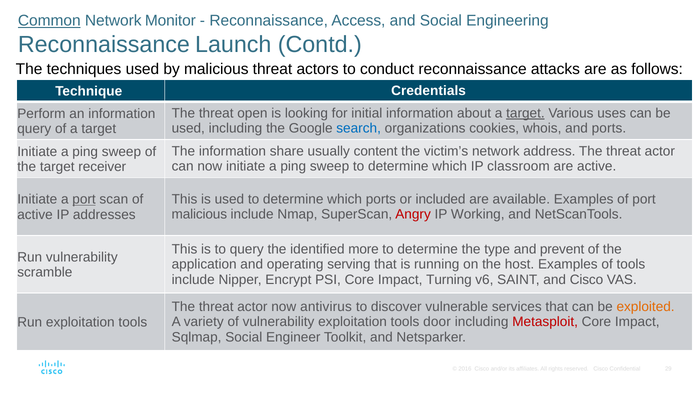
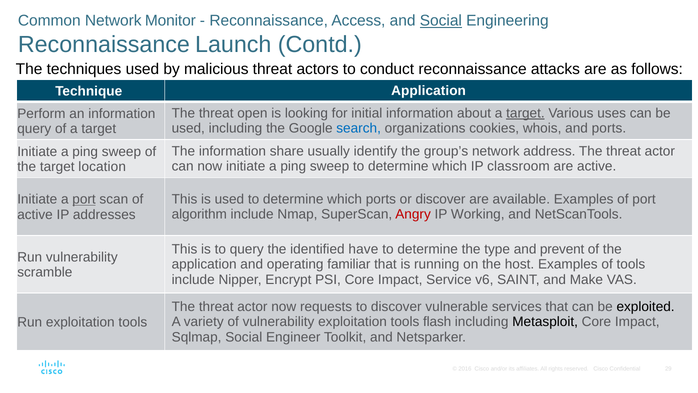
Common underline: present -> none
Social at (441, 21) underline: none -> present
Technique Credentials: Credentials -> Application
content: content -> identify
victim’s: victim’s -> group’s
receiver: receiver -> location
or included: included -> discover
malicious at (199, 214): malicious -> algorithm
more: more -> have
serving: serving -> familiar
Turning: Turning -> Service
and Cisco: Cisco -> Make
antivirus: antivirus -> requests
exploited colour: orange -> black
door: door -> flash
Metasploit colour: red -> black
